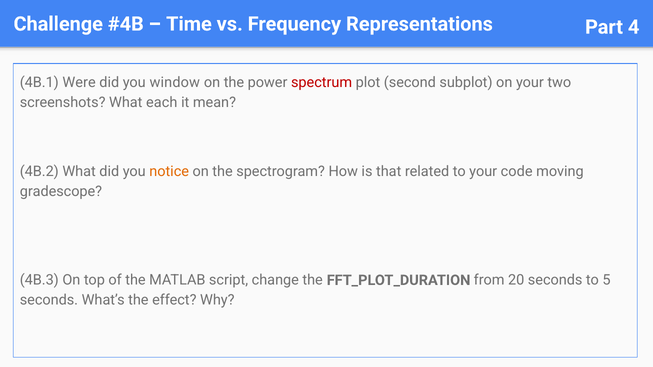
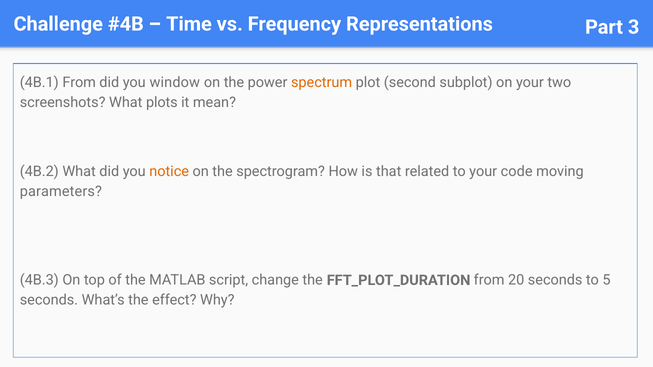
4: 4 -> 3
4B.1 Were: Were -> From
spectrum colour: red -> orange
each: each -> plots
gradescope: gradescope -> parameters
